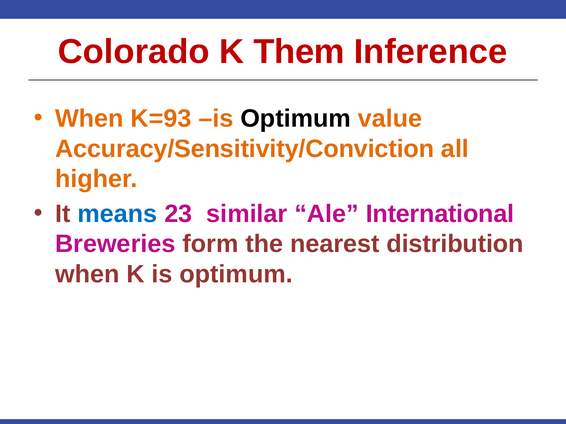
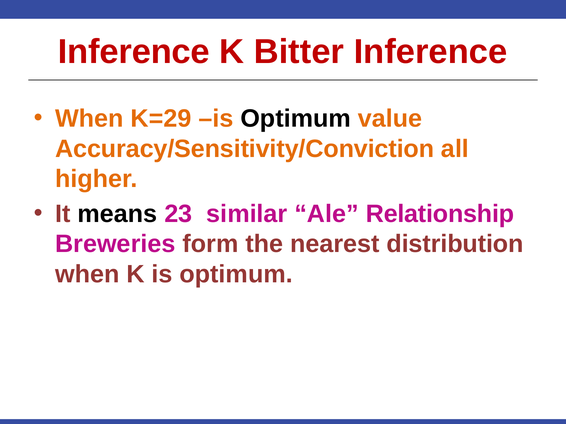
Colorado at (134, 52): Colorado -> Inference
Them: Them -> Bitter
K=93: K=93 -> K=29
means colour: blue -> black
International: International -> Relationship
